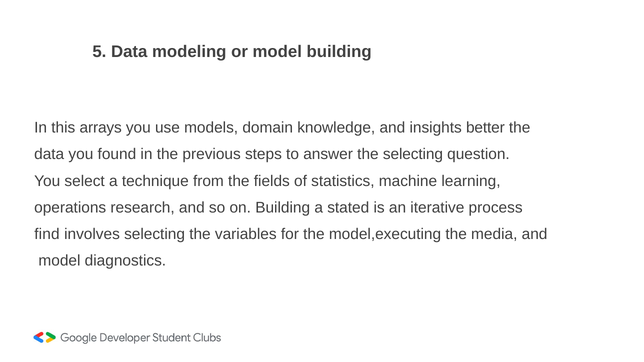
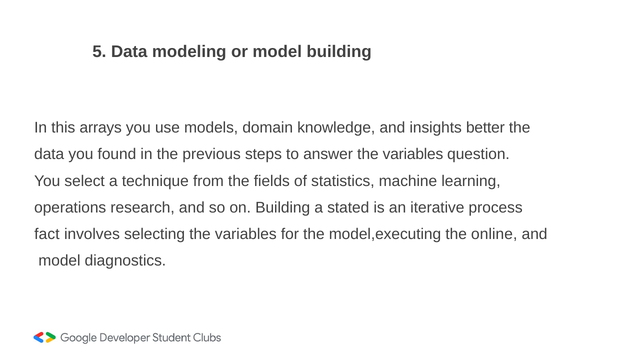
answer the selecting: selecting -> variables
find: find -> fact
media: media -> online
